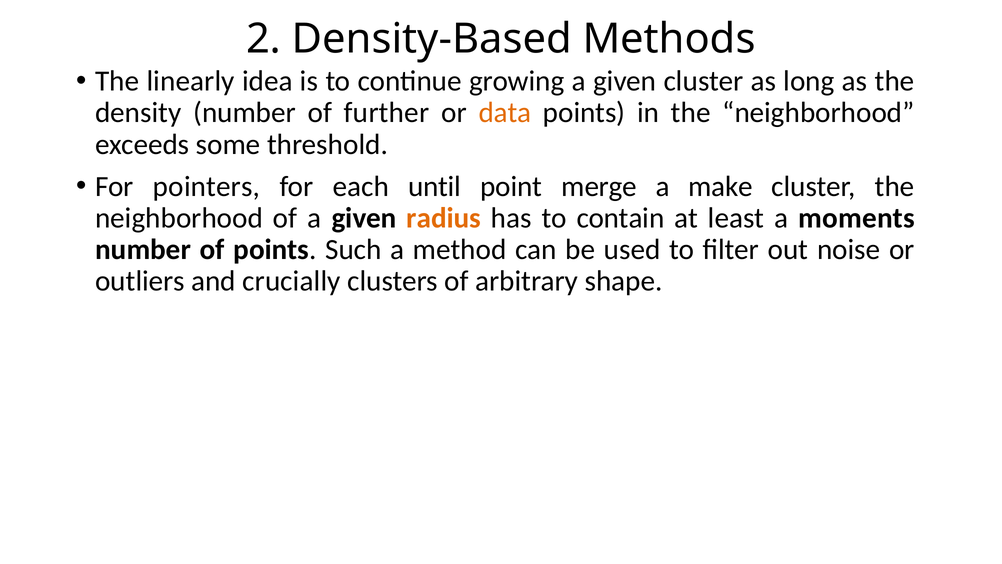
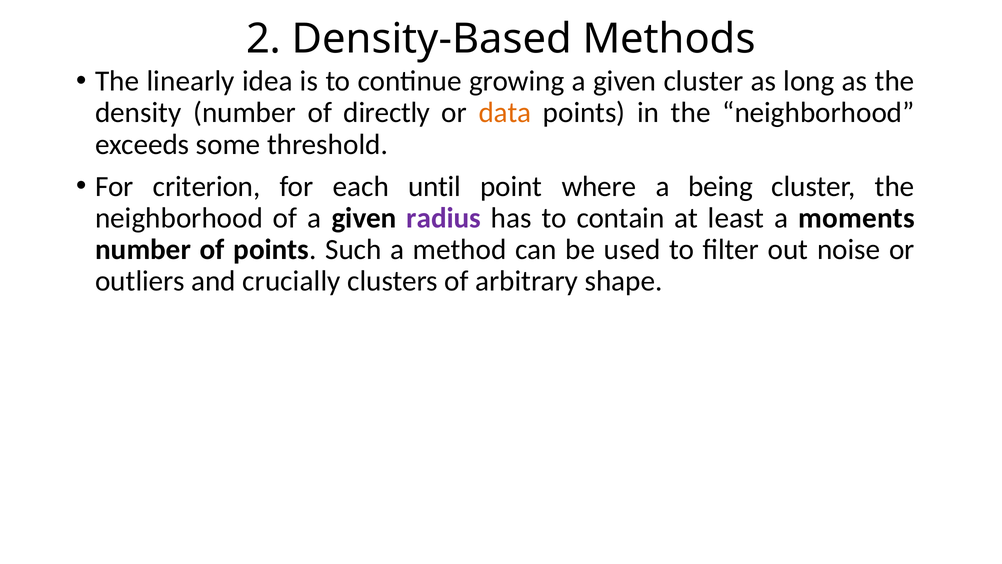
further: further -> directly
pointers: pointers -> criterion
merge: merge -> where
make: make -> being
radius colour: orange -> purple
